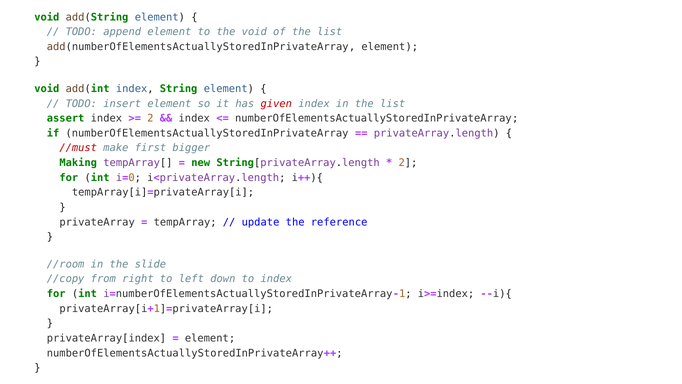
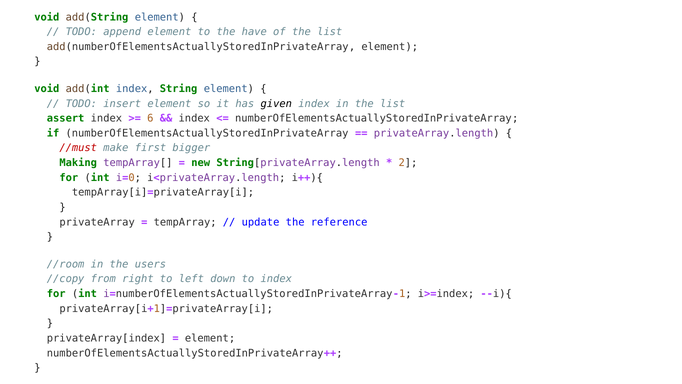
the void: void -> have
given colour: red -> black
2 at (150, 118): 2 -> 6
slide: slide -> users
